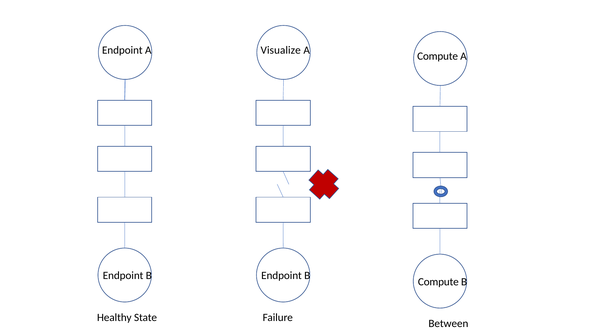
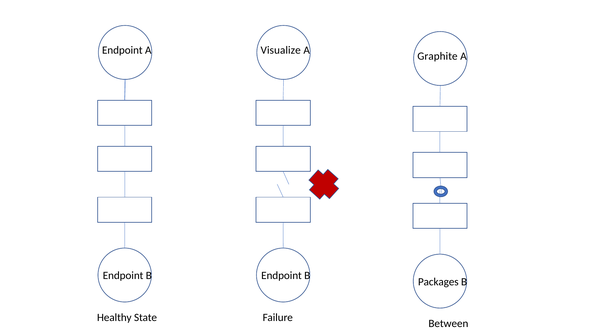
Compute at (438, 56): Compute -> Graphite
Compute at (438, 282): Compute -> Packages
